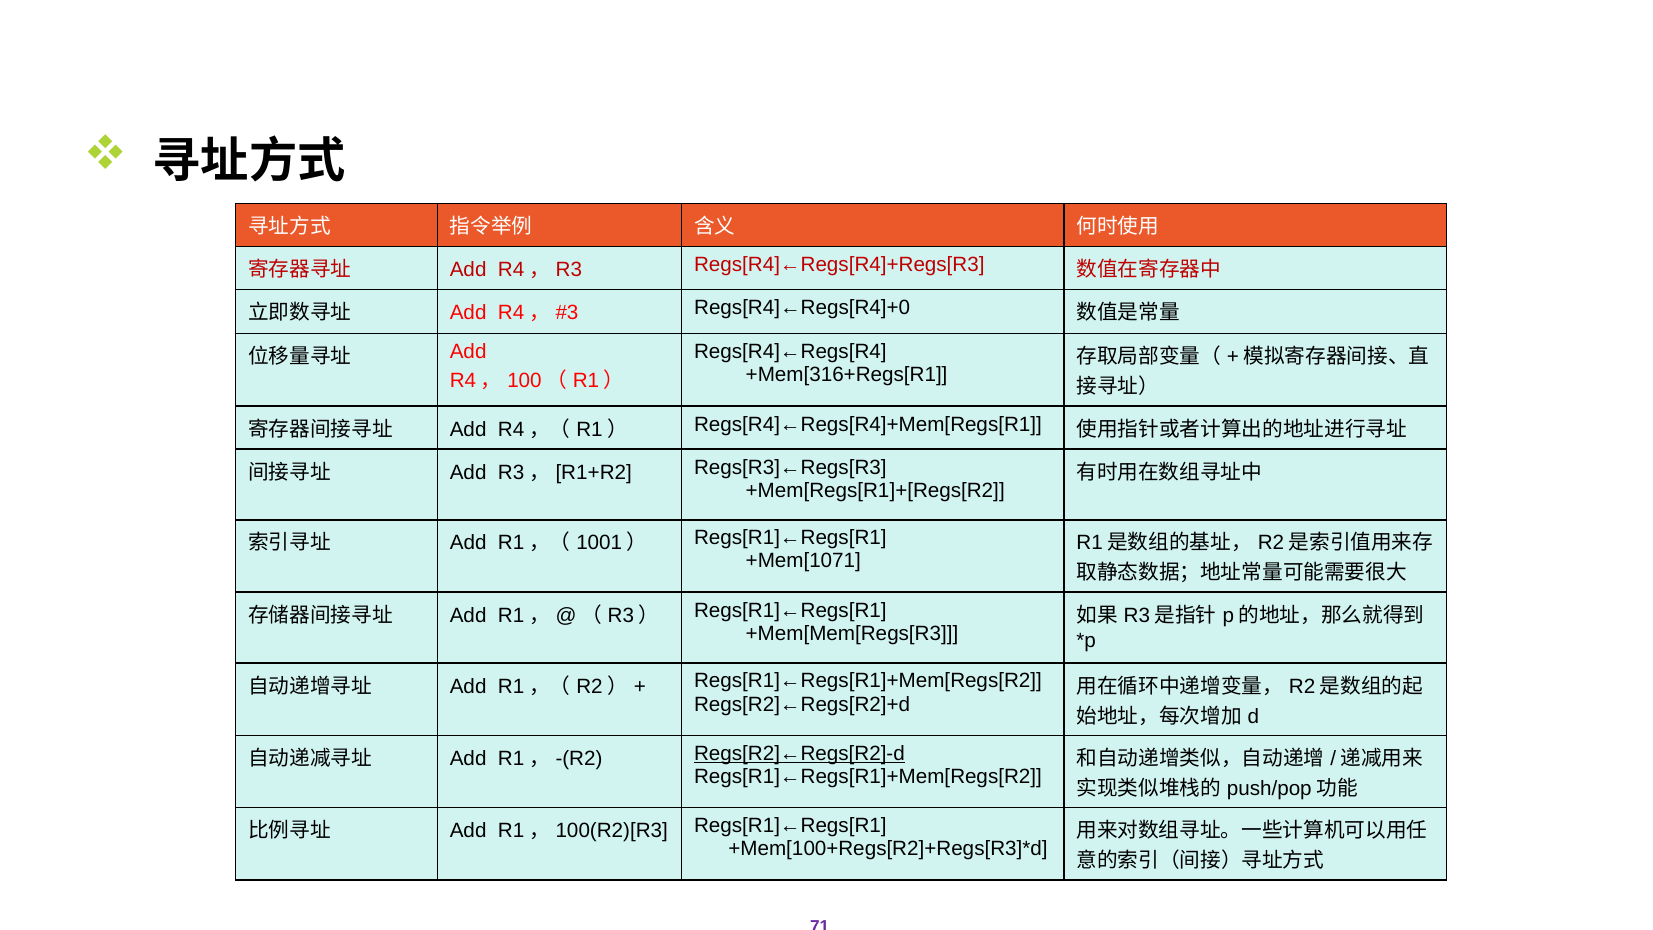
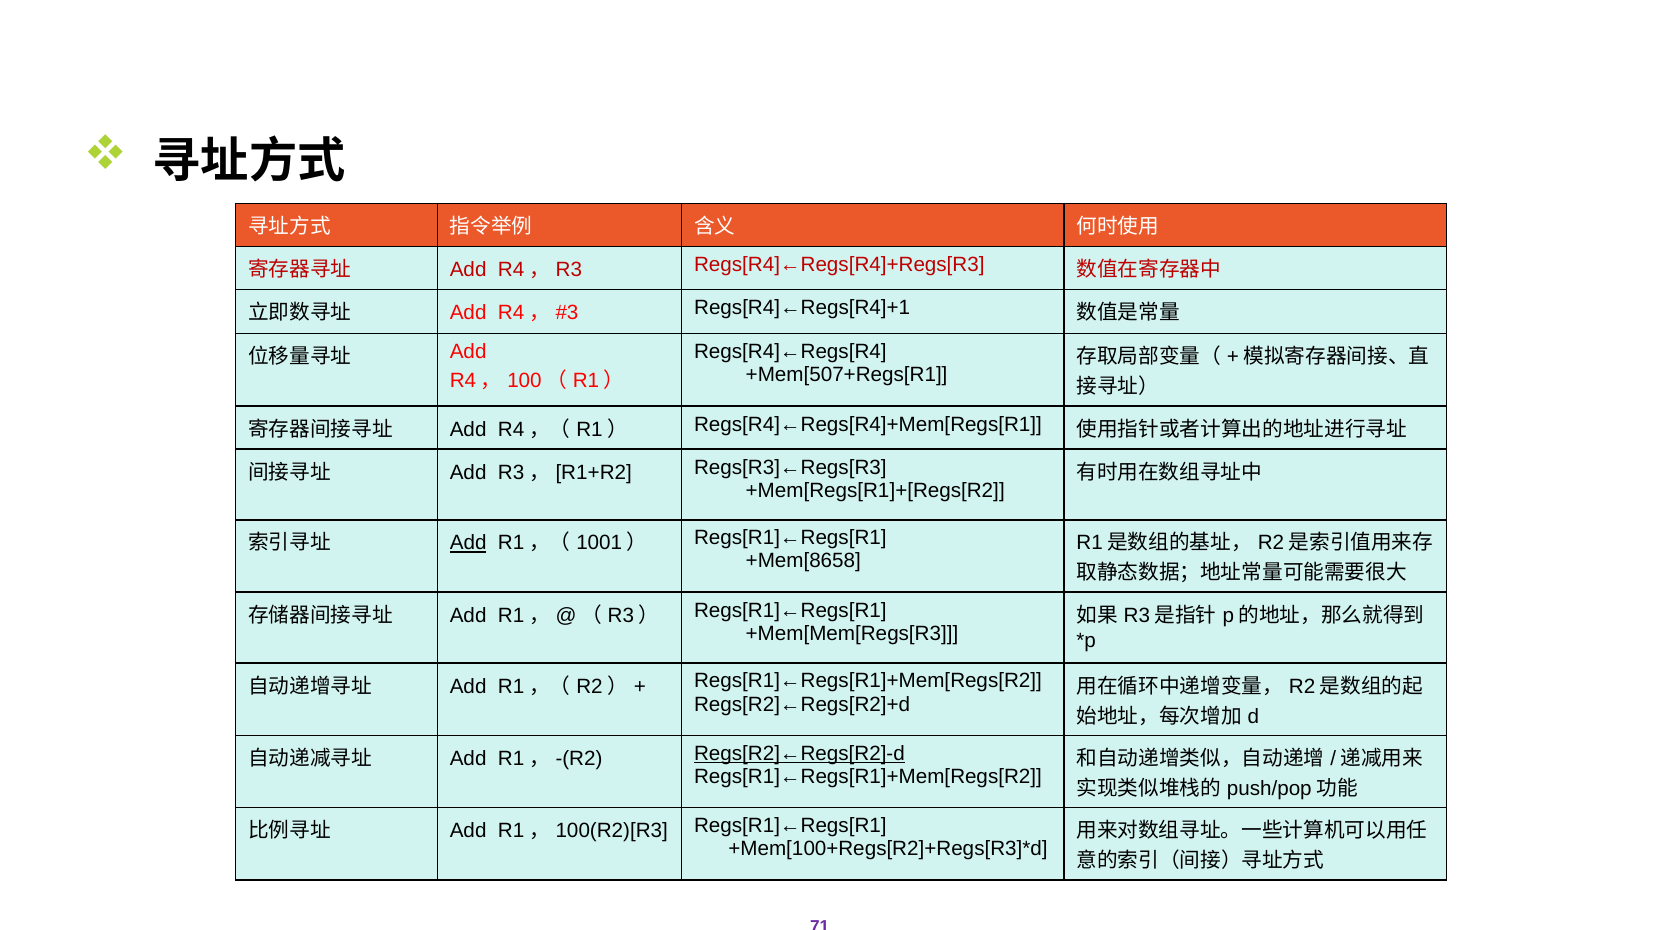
Regs[R4]←Regs[R4]+0: Regs[R4]←Regs[R4]+0 -> Regs[R4]←Regs[R4]+1
+Mem[316+Regs[R1: +Mem[316+Regs[R1 -> +Mem[507+Regs[R1
Add at (468, 543) underline: none -> present
+Mem[1071: +Mem[1071 -> +Mem[8658
